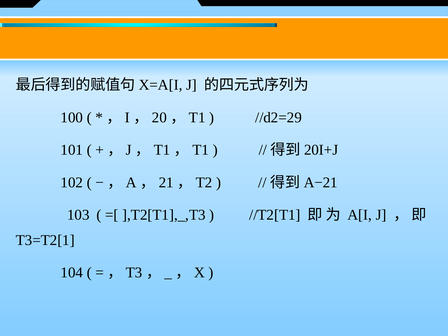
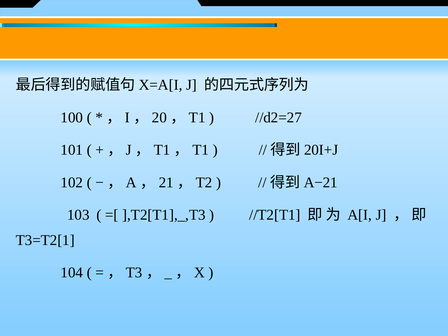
//d2=29: //d2=29 -> //d2=27
